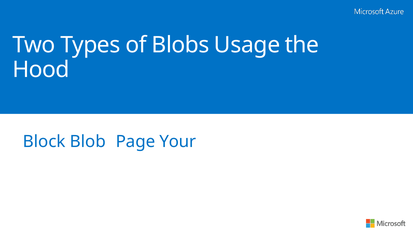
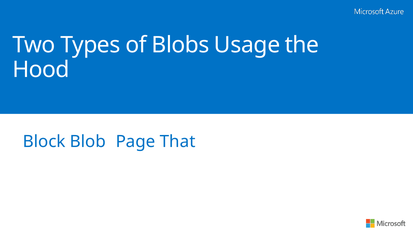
Your: Your -> That
